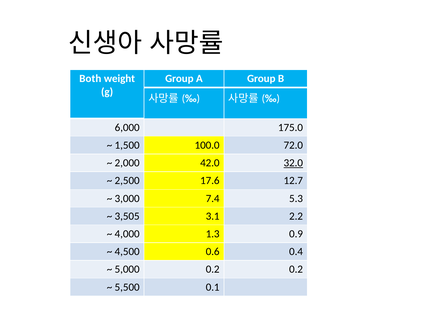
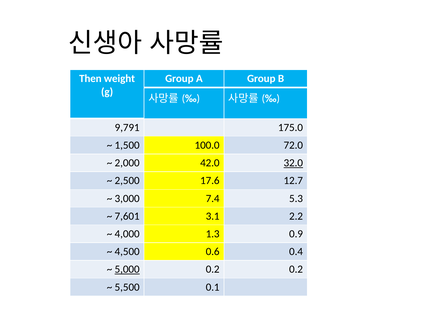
Both: Both -> Then
6,000: 6,000 -> 9,791
3,505: 3,505 -> 7,601
5,000 underline: none -> present
